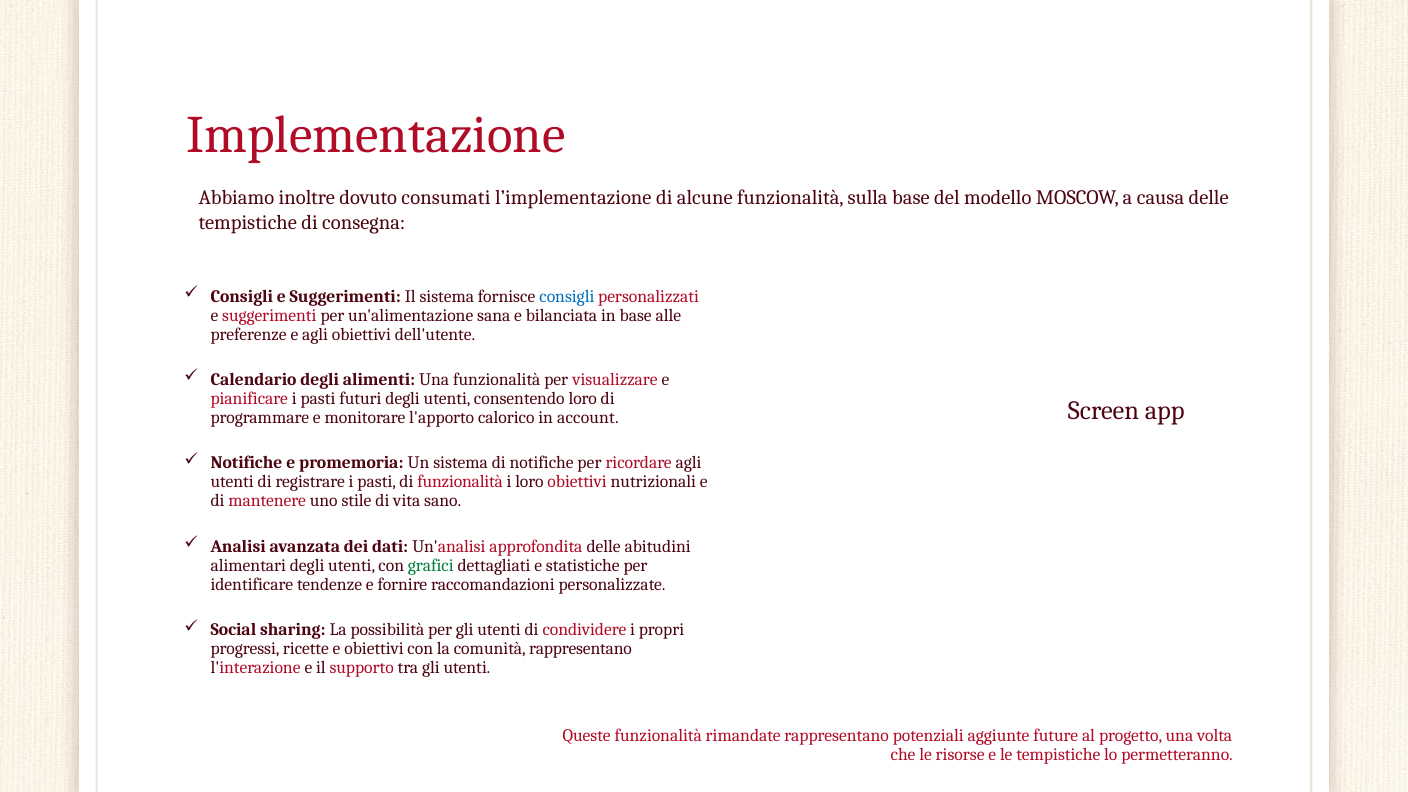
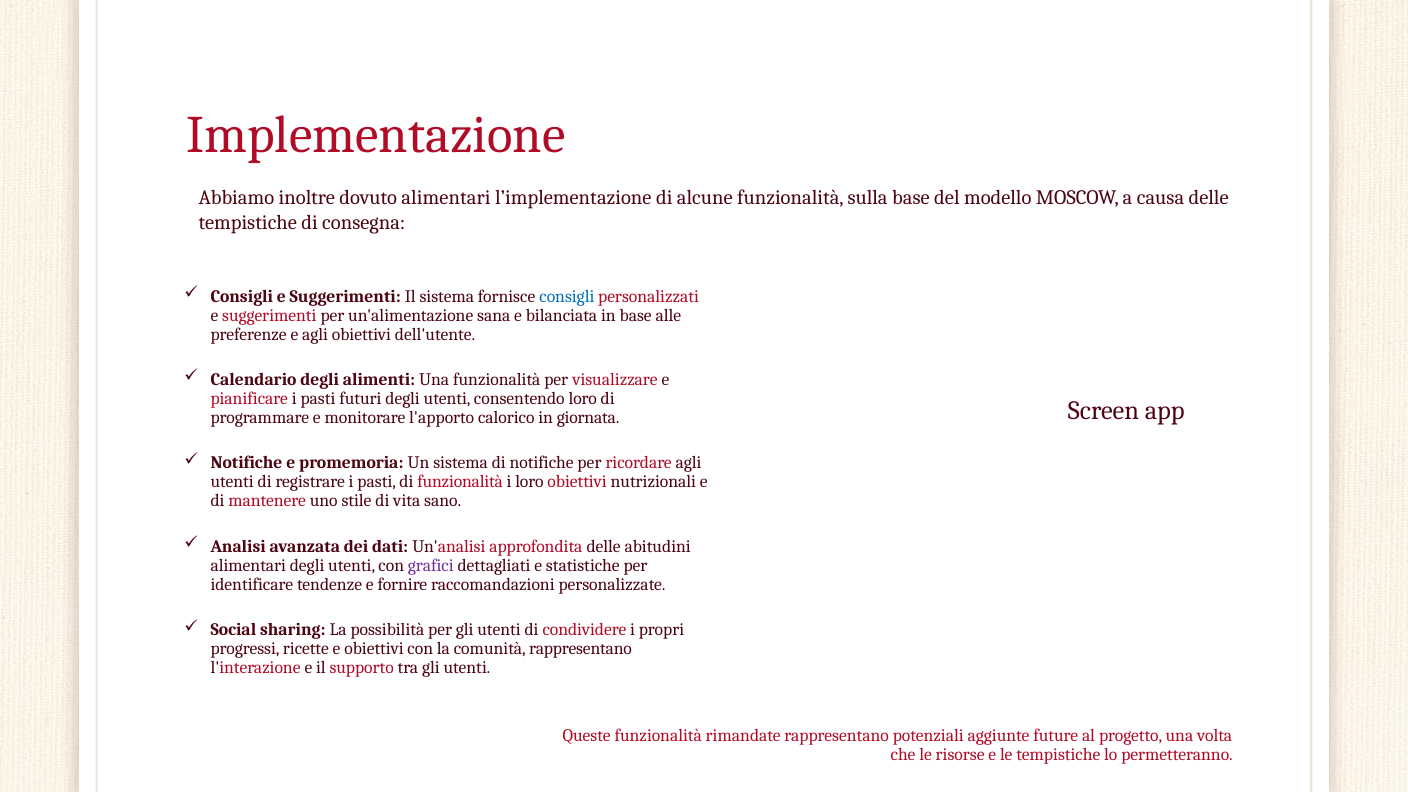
dovuto consumati: consumati -> alimentari
account: account -> giornata
grafici colour: green -> purple
